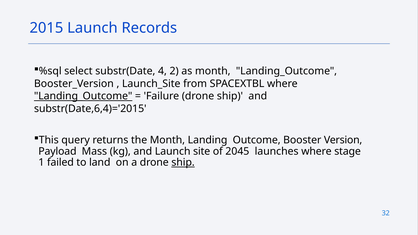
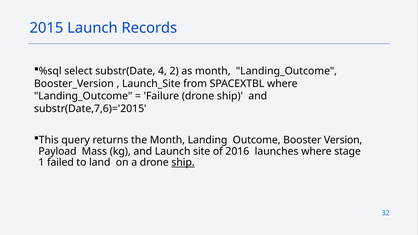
Landing_Outcome at (83, 96) underline: present -> none
substr(Date,6,4)='2015: substr(Date,6,4)='2015 -> substr(Date,7,6)='2015
2045: 2045 -> 2016
